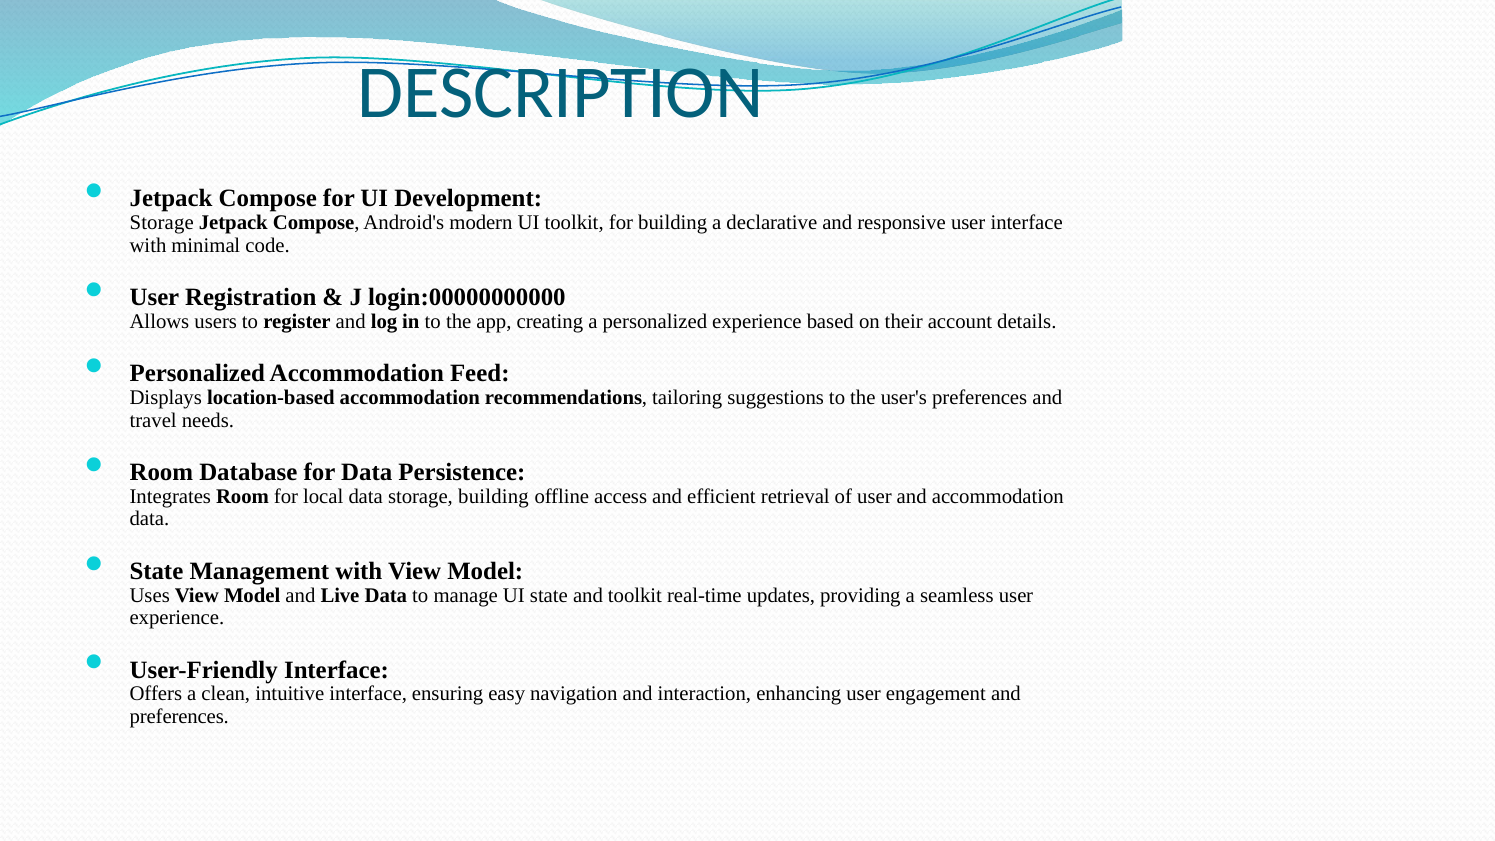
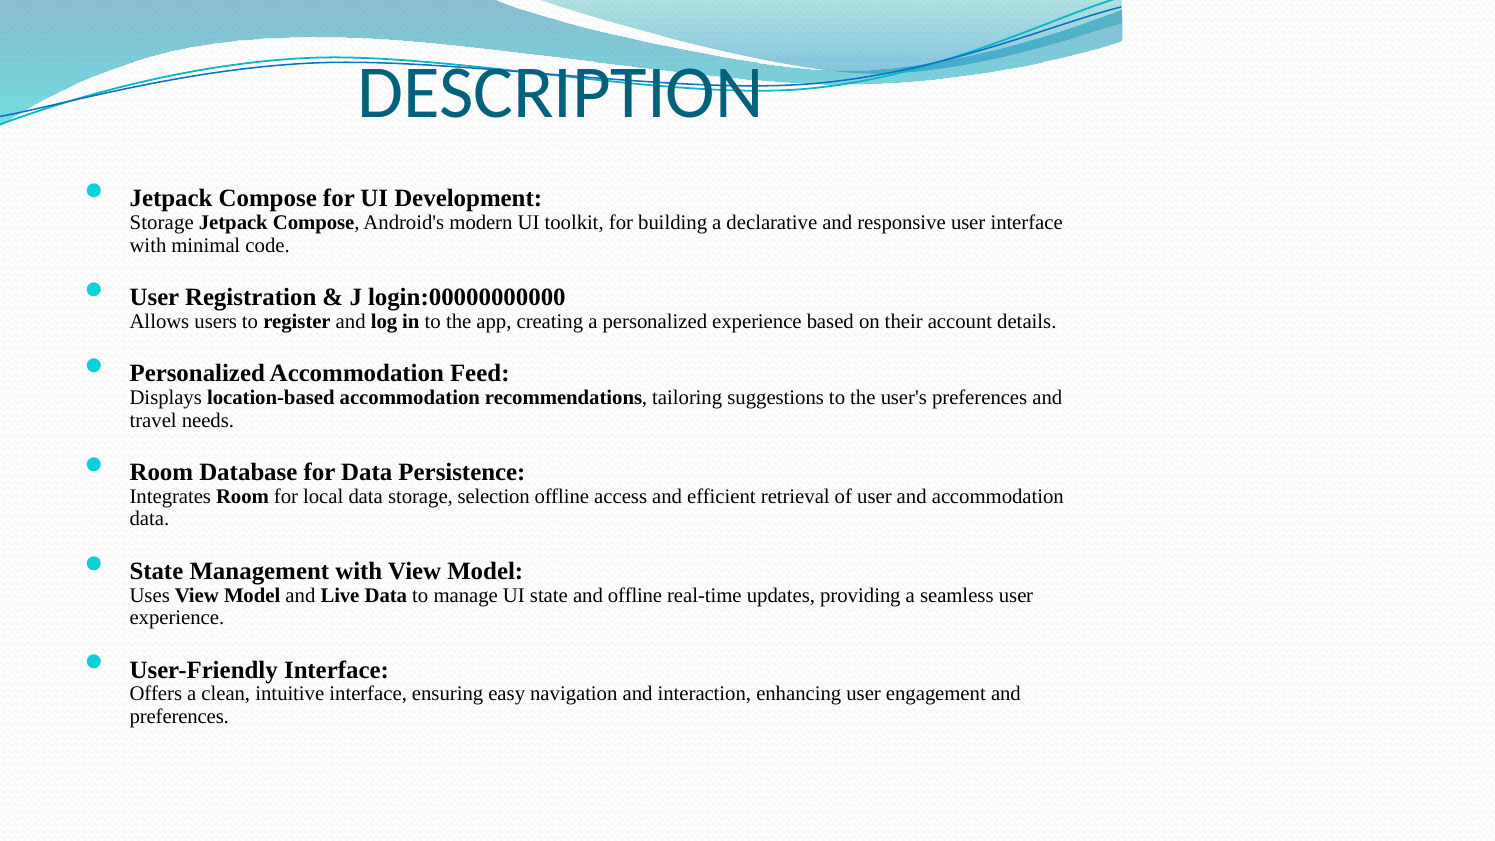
storage building: building -> selection
and toolkit: toolkit -> offline
